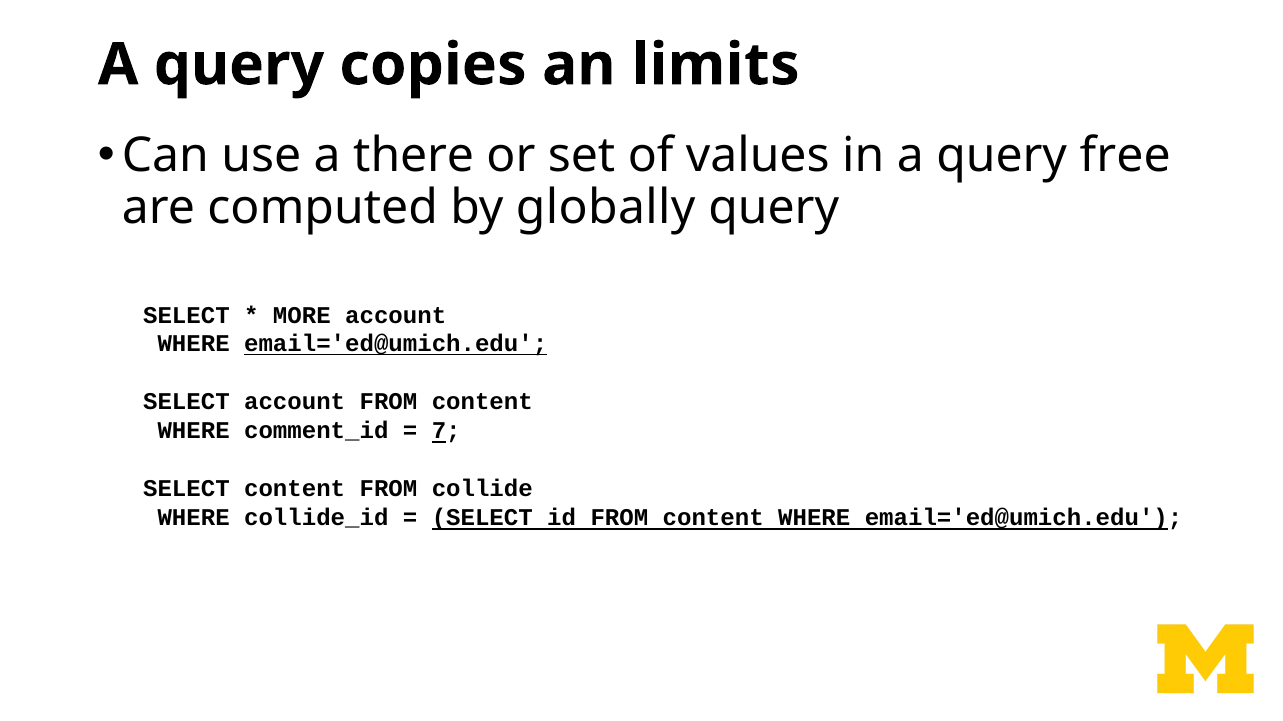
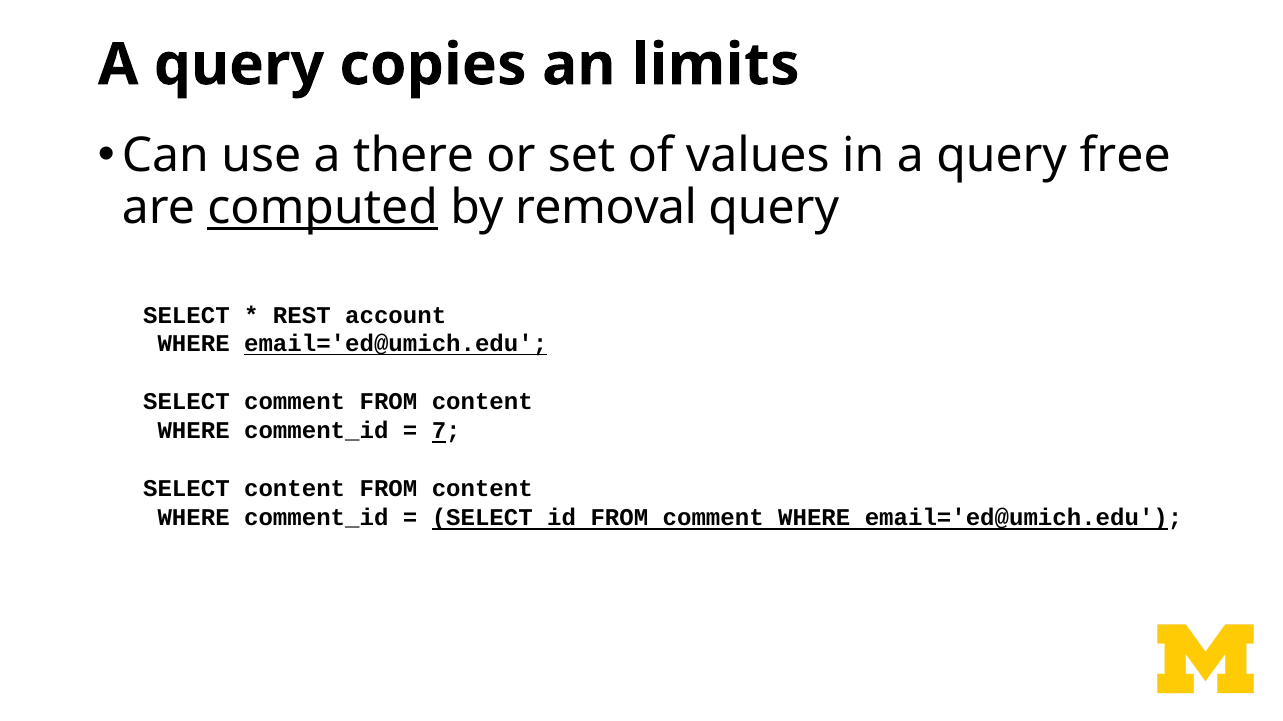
computed underline: none -> present
globally: globally -> removal
MORE: MORE -> REST
SELECT account: account -> comment
content FROM collide: collide -> content
collide_id at (316, 518): collide_id -> comment_id
id FROM content: content -> comment
